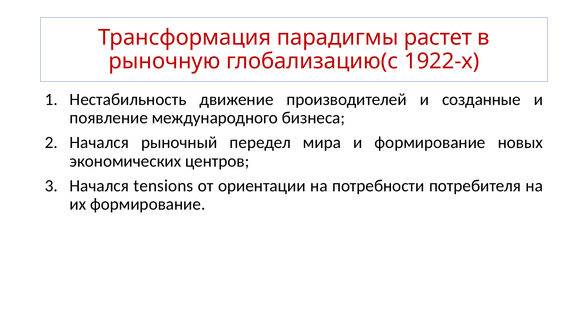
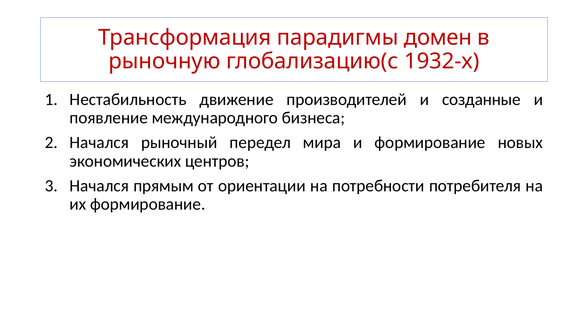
растет: растет -> домен
1922-х: 1922-х -> 1932-х
tensions: tensions -> прямым
